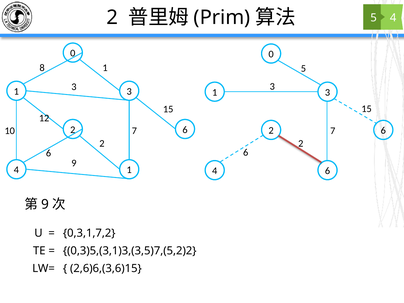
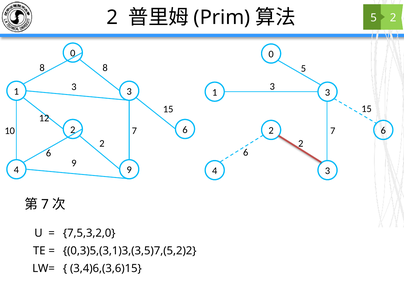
4 at (393, 18): 4 -> 2
8 1: 1 -> 8
4 1: 1 -> 9
4 6: 6 -> 3
9 at (45, 204): 9 -> 7
0,3,1,7,2: 0,3,1,7,2 -> 7,5,3,2,0
2,6)6,(3,6)15: 2,6)6,(3,6)15 -> 3,4)6,(3,6)15
